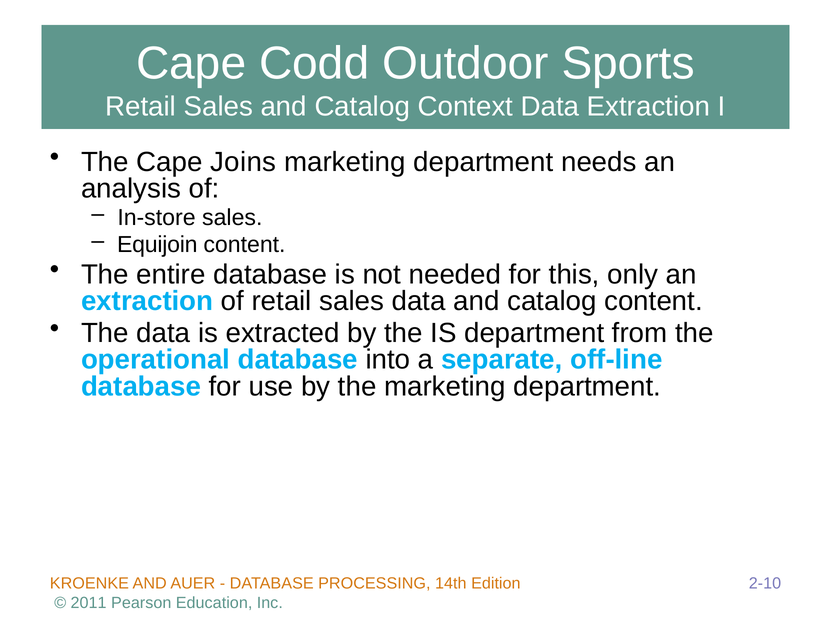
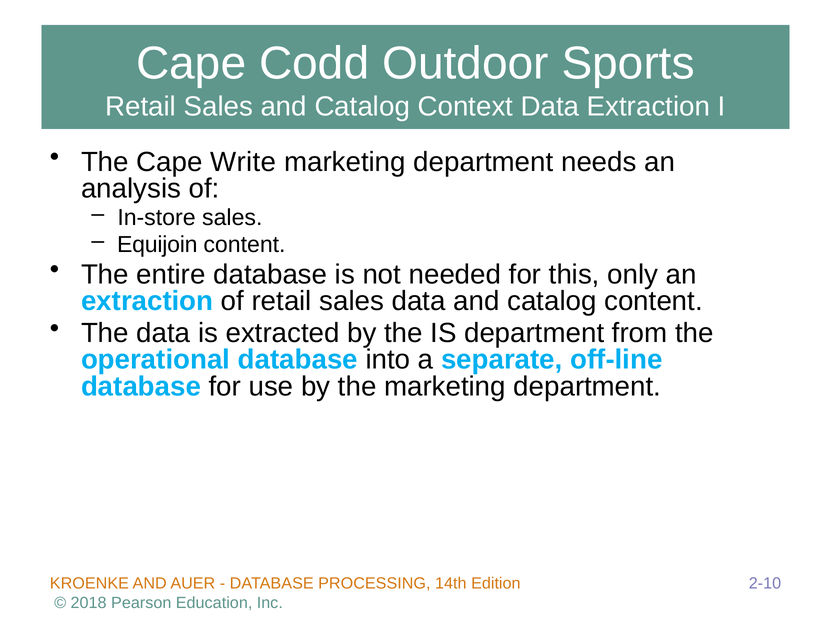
Joins: Joins -> Write
2011: 2011 -> 2018
